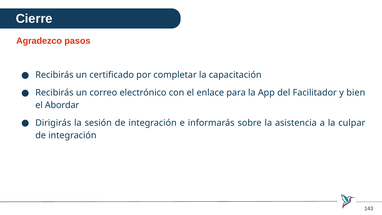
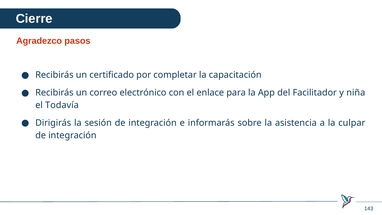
bien: bien -> niña
Abordar: Abordar -> Todavía
